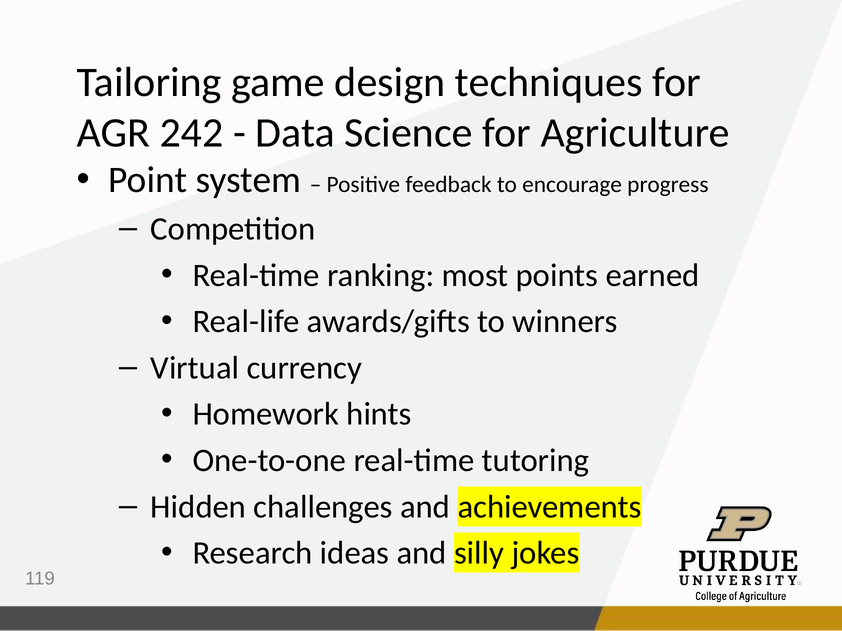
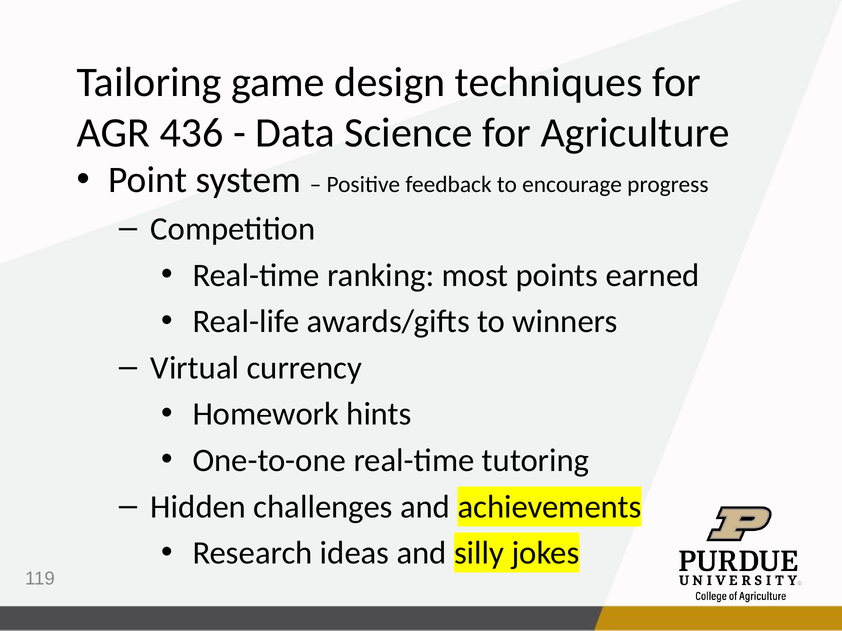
242: 242 -> 436
